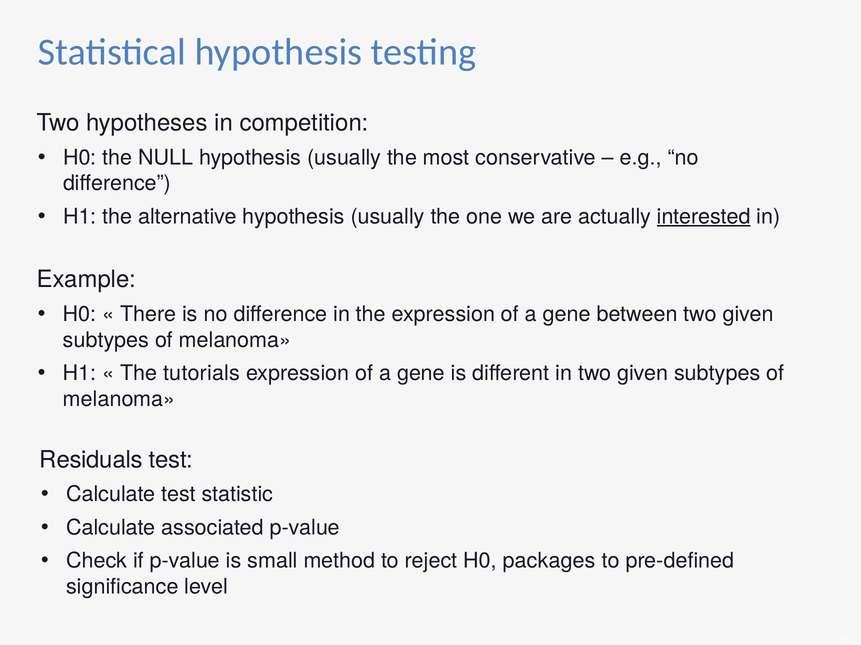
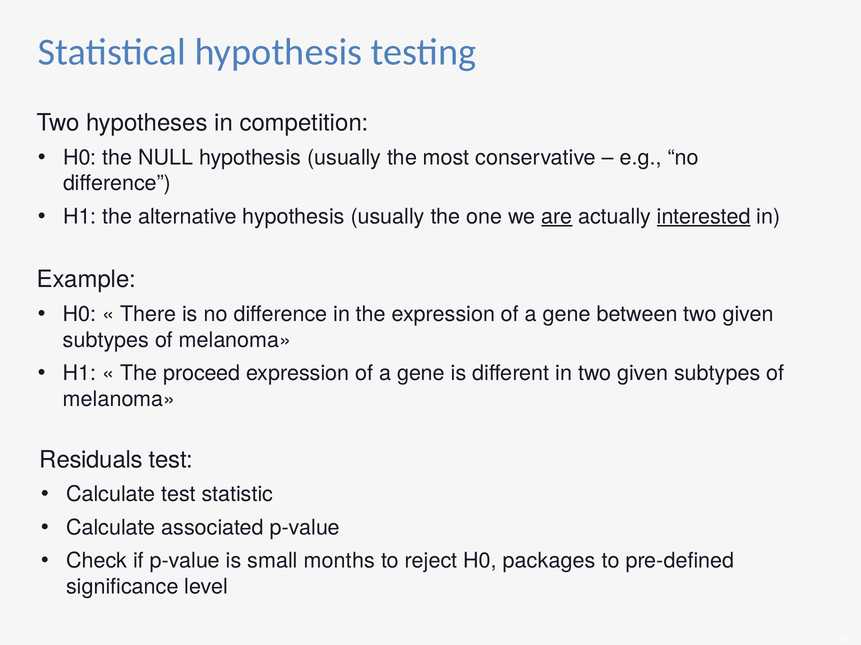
are underline: none -> present
tutorials: tutorials -> proceed
method: method -> months
